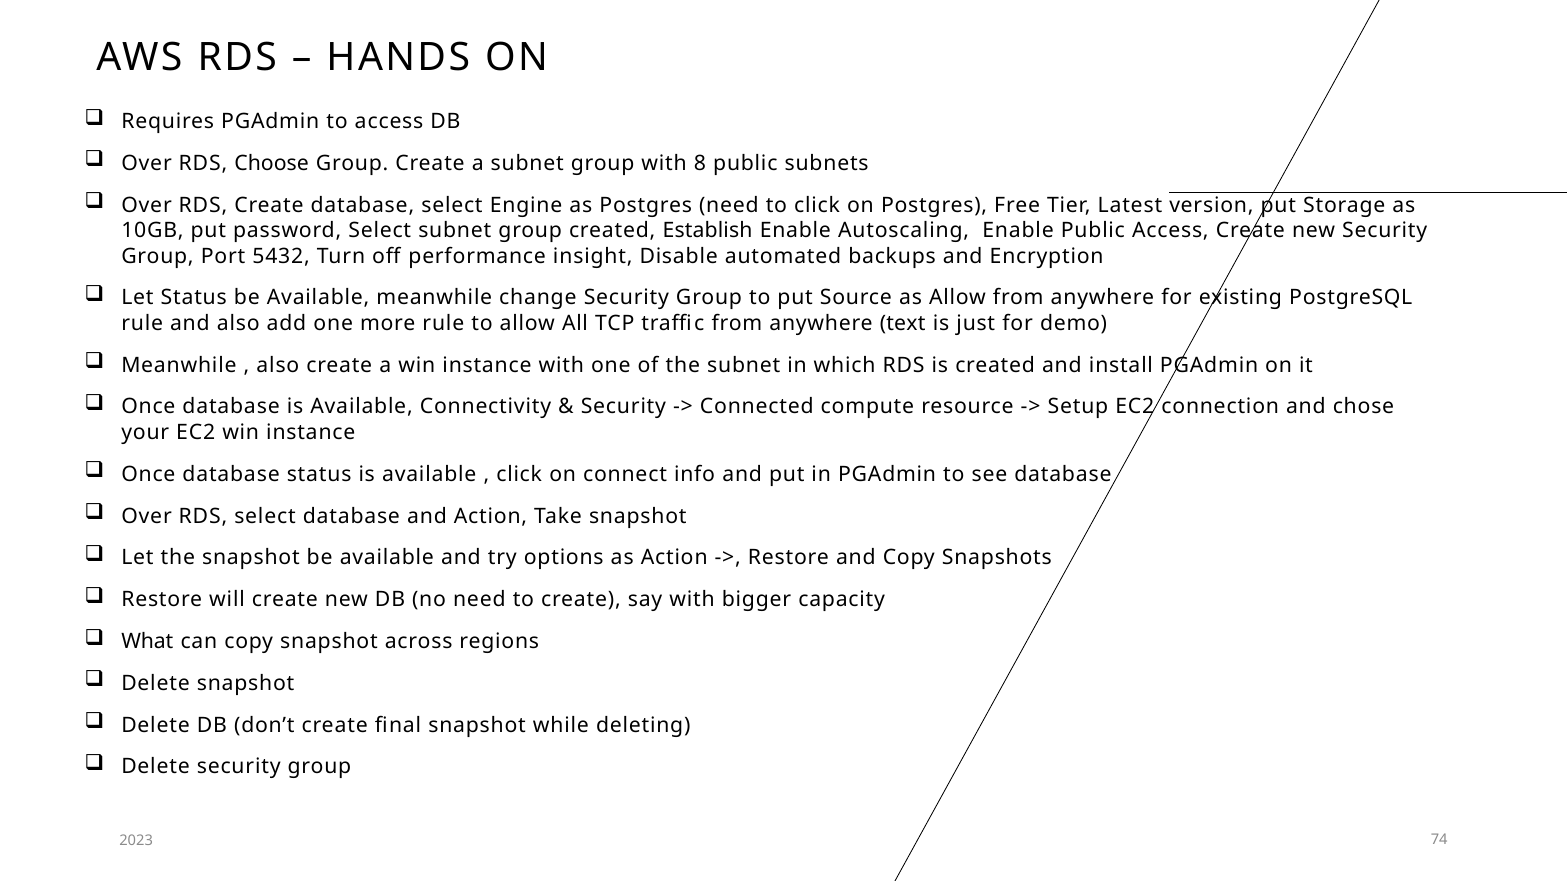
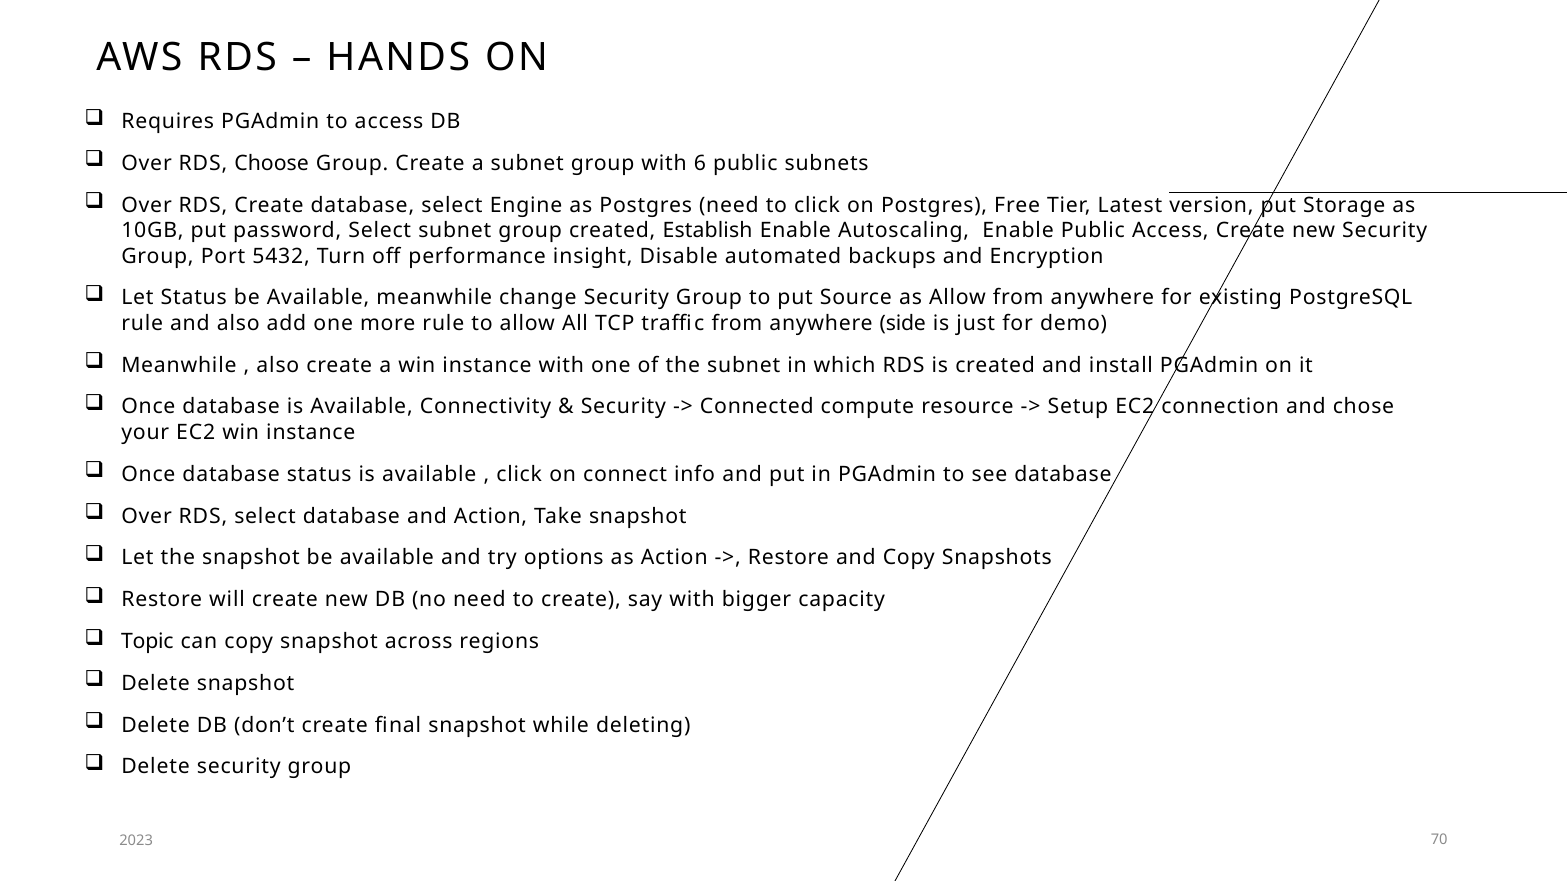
8: 8 -> 6
text: text -> side
What: What -> Topic
74: 74 -> 70
